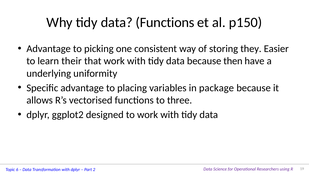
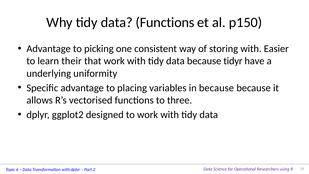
storing they: they -> with
then: then -> tidyr
in package: package -> because
